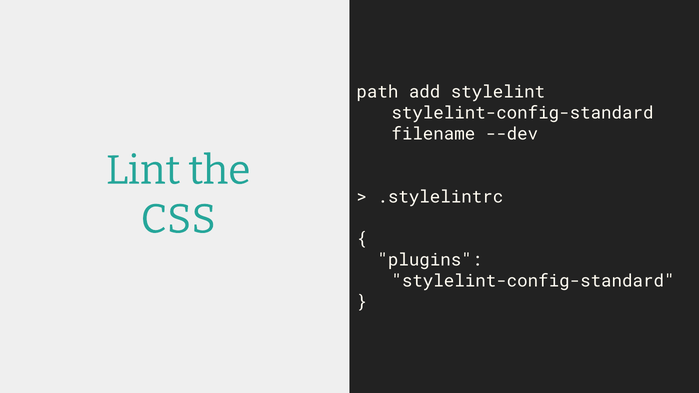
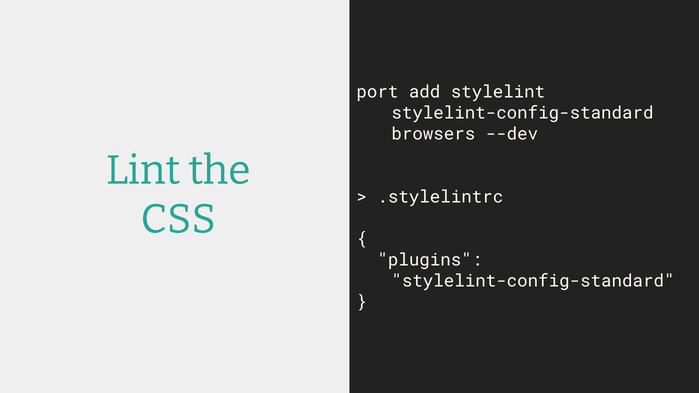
path: path -> port
filename: filename -> browsers
